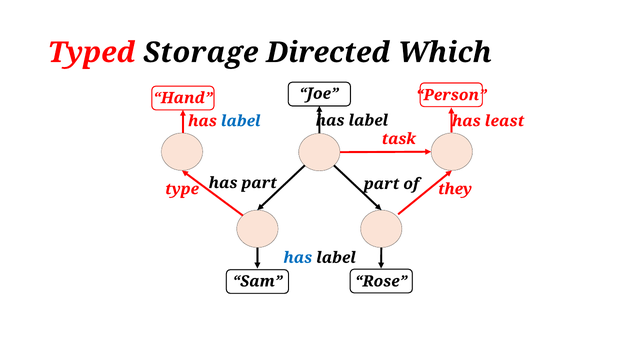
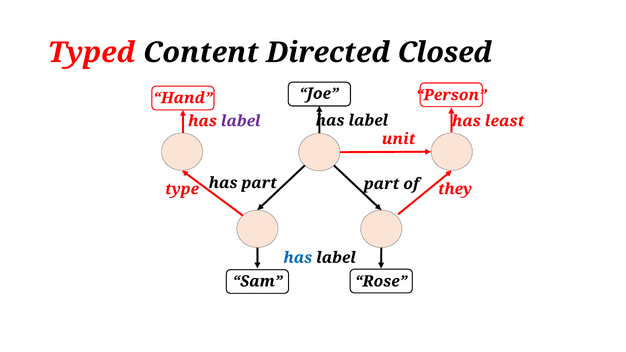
Storage: Storage -> Content
Which: Which -> Closed
label at (241, 121) colour: blue -> purple
task: task -> unit
